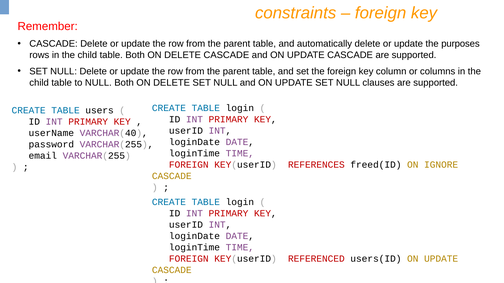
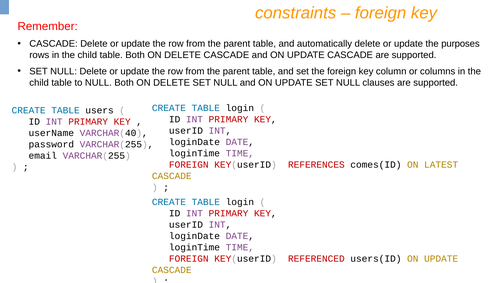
freed(ID: freed(ID -> comes(ID
IGNORE: IGNORE -> LATEST
